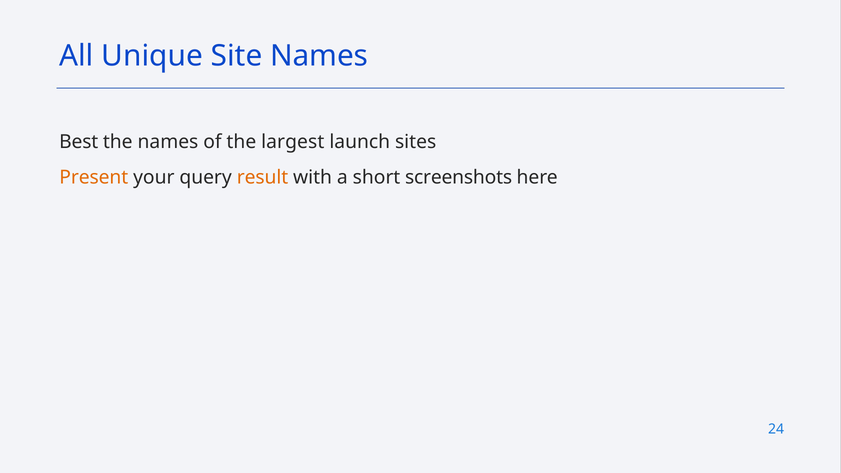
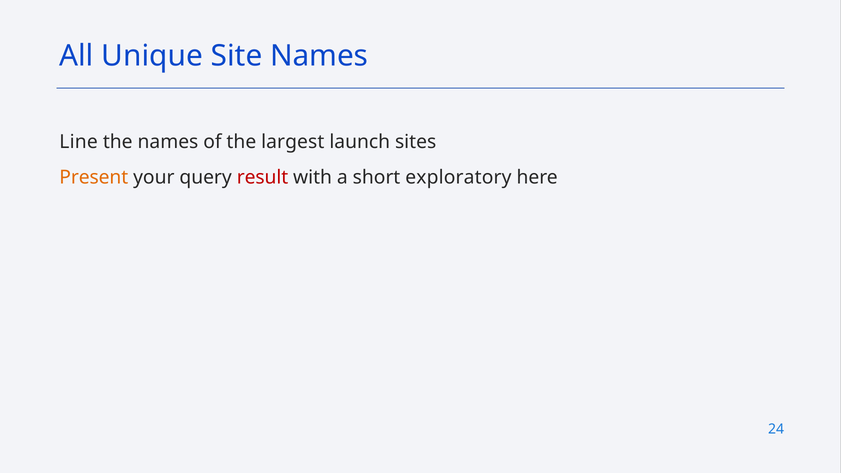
Best: Best -> Line
result colour: orange -> red
screenshots: screenshots -> exploratory
